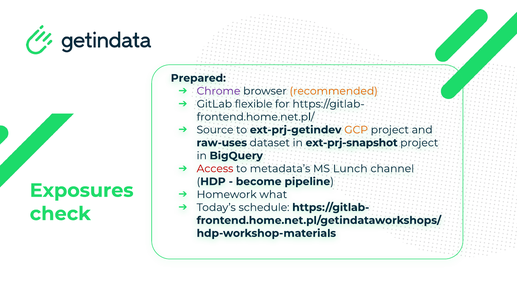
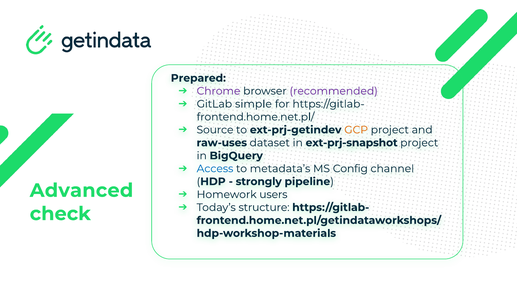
recommended colour: orange -> purple
flexible: flexible -> simple
Access colour: red -> blue
Lunch: Lunch -> Config
become: become -> strongly
Exposures: Exposures -> Advanced
what: what -> users
schedule: schedule -> structure
